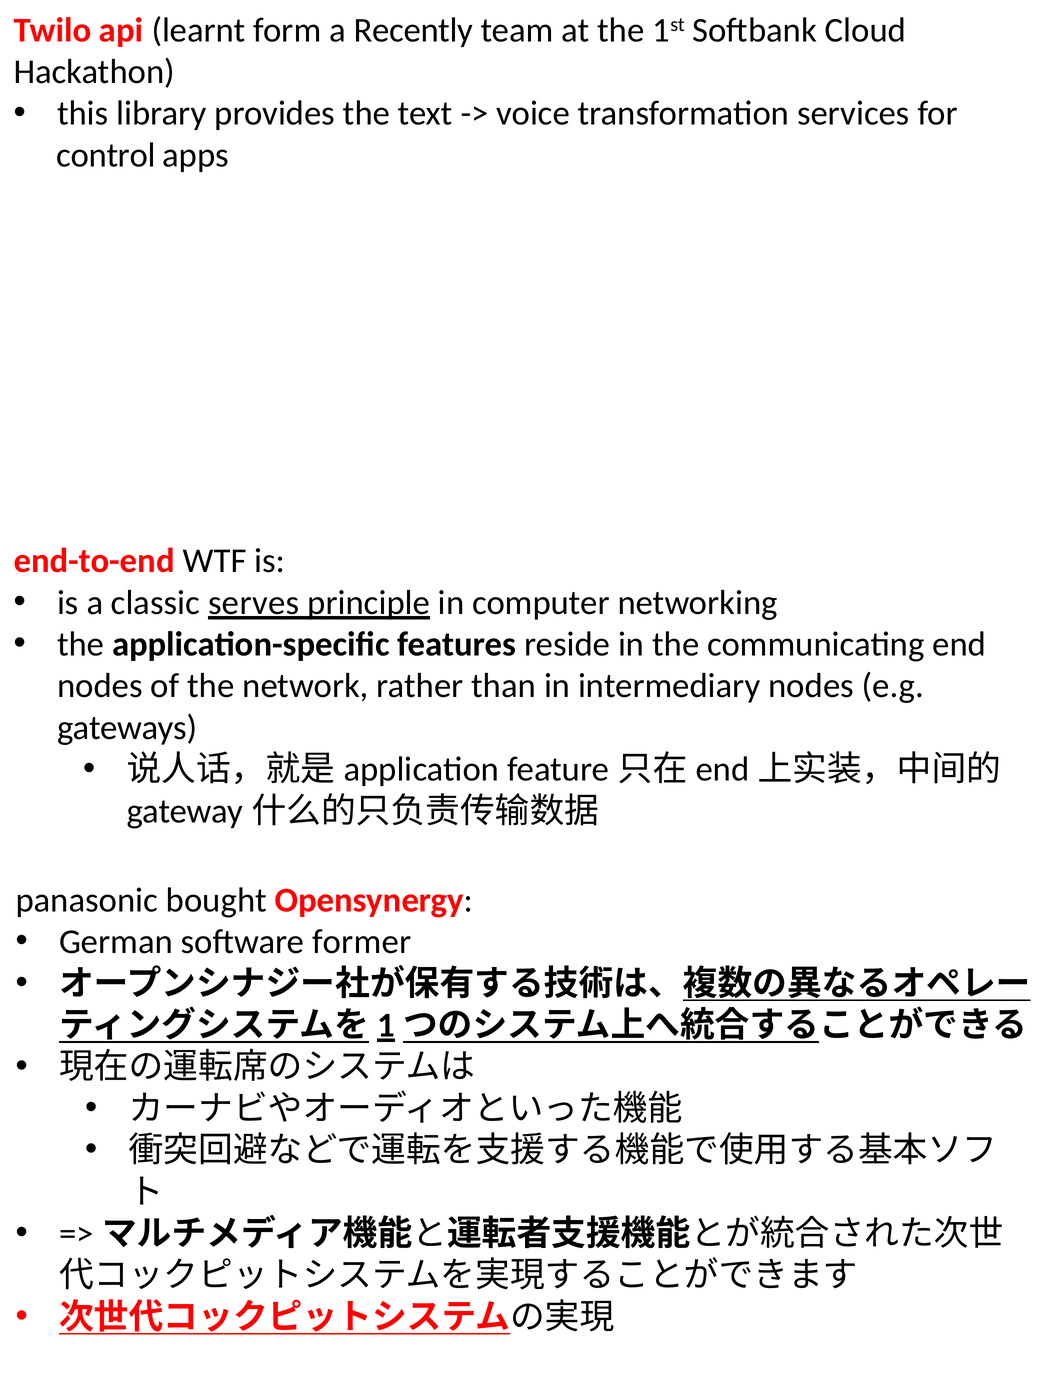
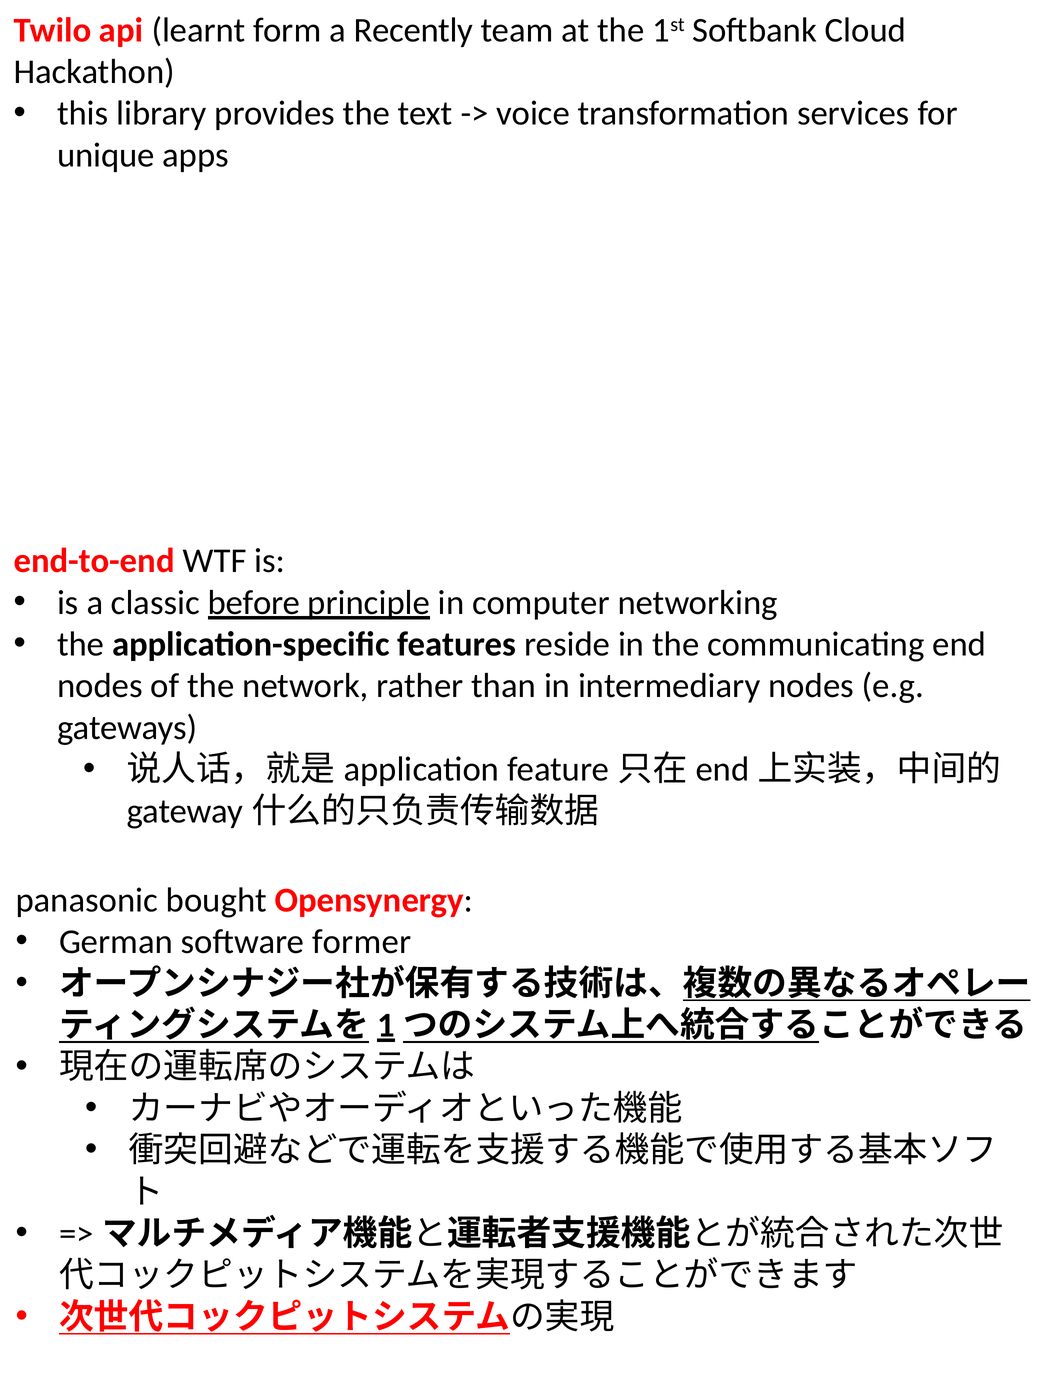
control: control -> unique
serves: serves -> before
